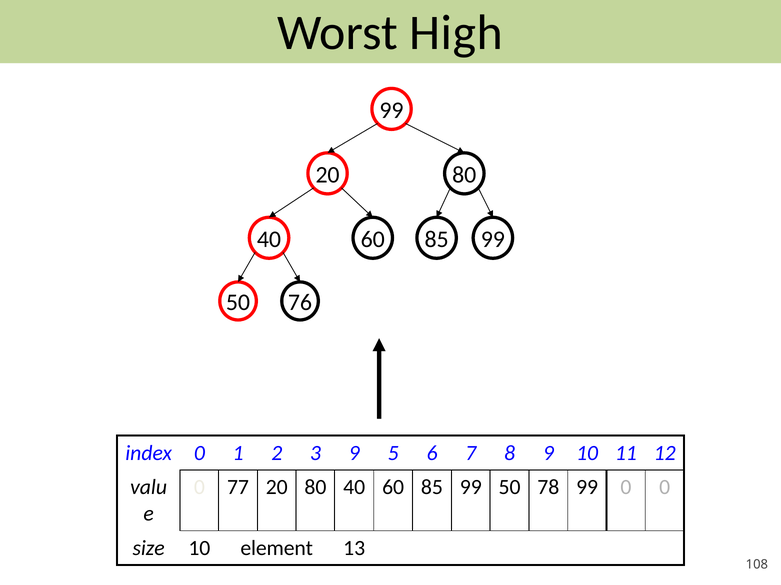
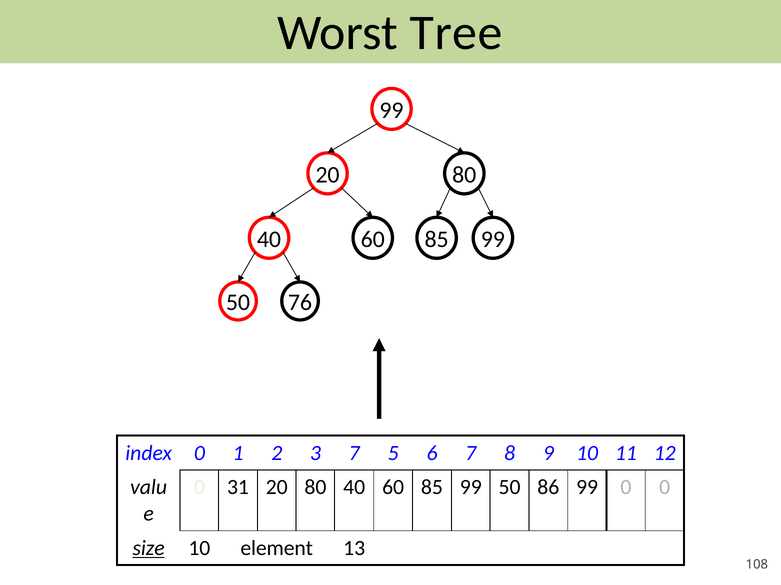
High: High -> Tree
3 9: 9 -> 7
77: 77 -> 31
78: 78 -> 86
size underline: none -> present
